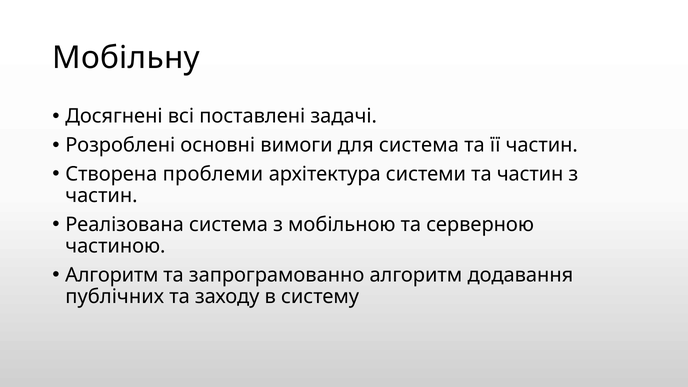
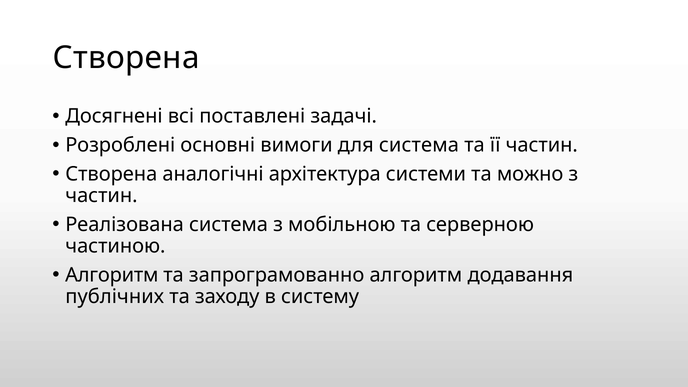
Мобільну at (126, 58): Мобільну -> Створена
проблеми: проблеми -> аналогічні
та частин: частин -> можно
